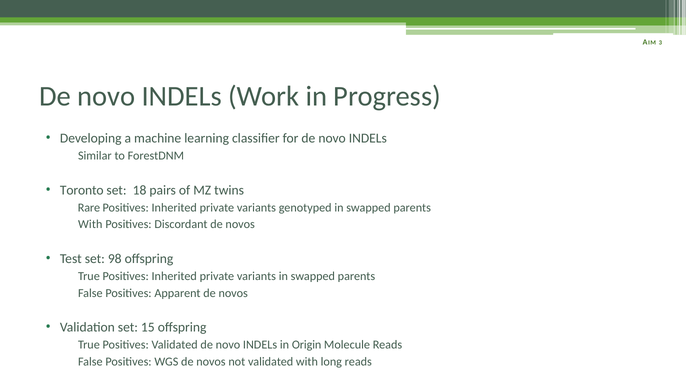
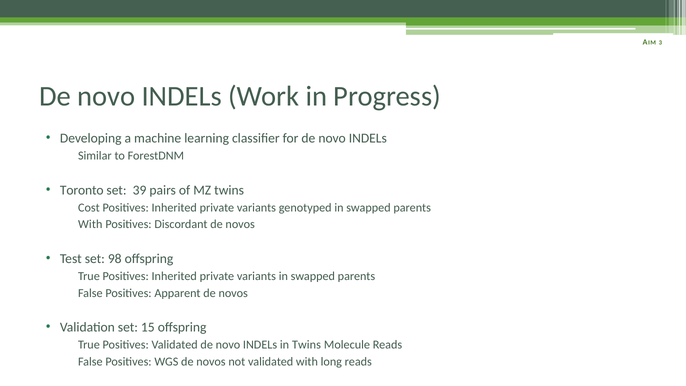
18: 18 -> 39
Rare: Rare -> Cost
in Origin: Origin -> Twins
